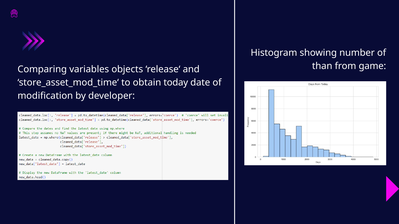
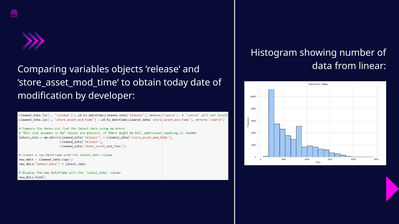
than: than -> data
game: game -> linear
